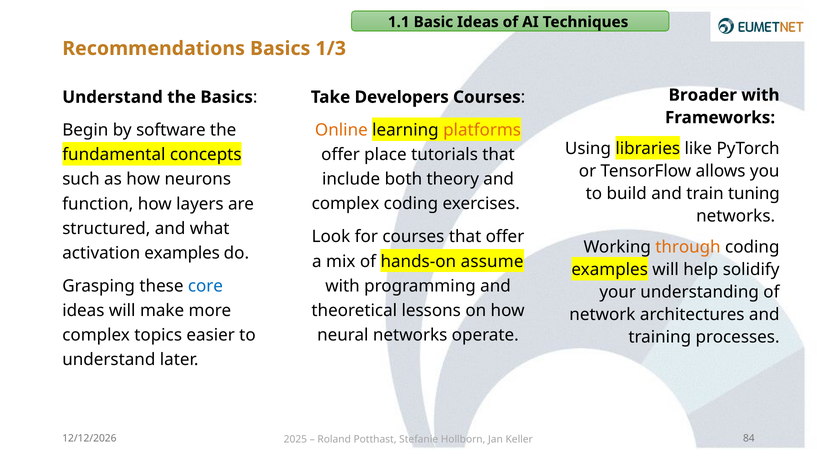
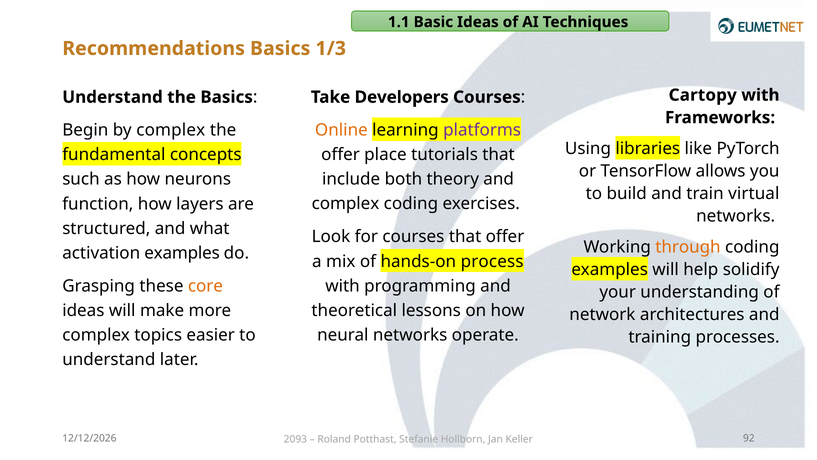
Broader: Broader -> Cartopy
platforms colour: orange -> purple
by software: software -> complex
tuning: tuning -> virtual
assume: assume -> process
core colour: blue -> orange
84: 84 -> 92
2025: 2025 -> 2093
